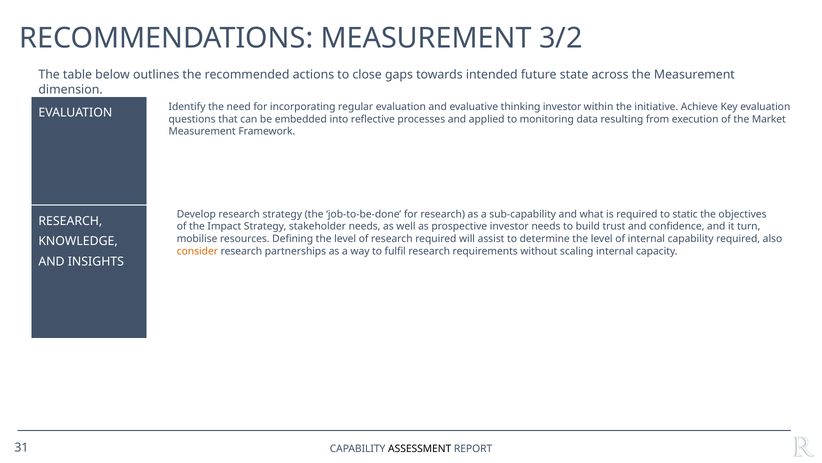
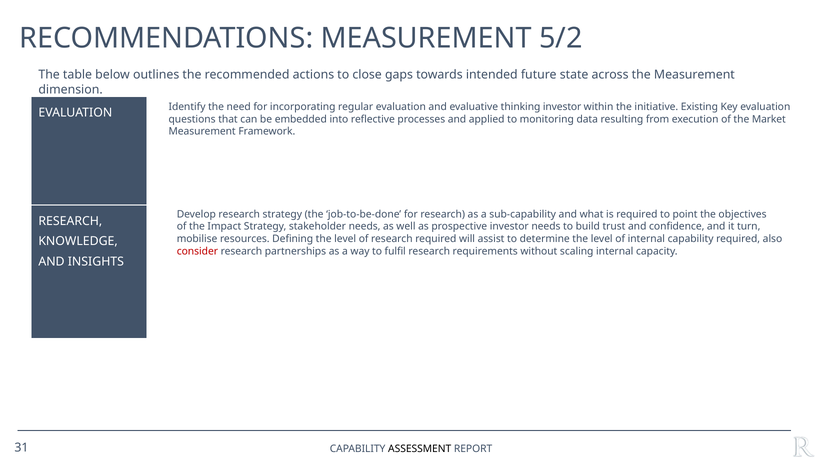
3/2: 3/2 -> 5/2
Achieve: Achieve -> Existing
static: static -> point
consider colour: orange -> red
